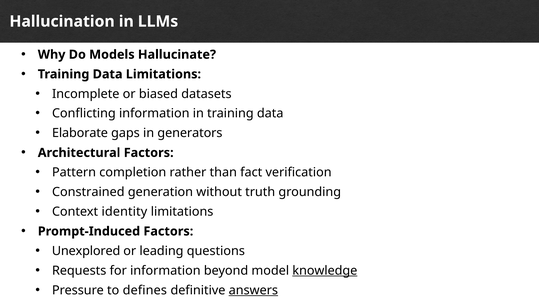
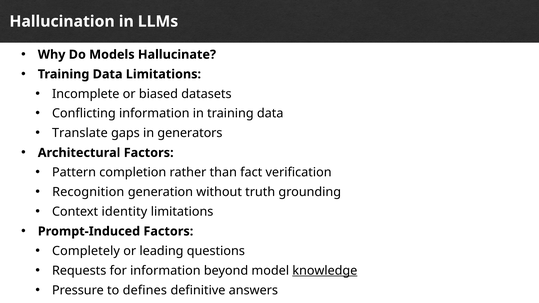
Elaborate: Elaborate -> Translate
Constrained: Constrained -> Recognition
Unexplored: Unexplored -> Completely
answers underline: present -> none
